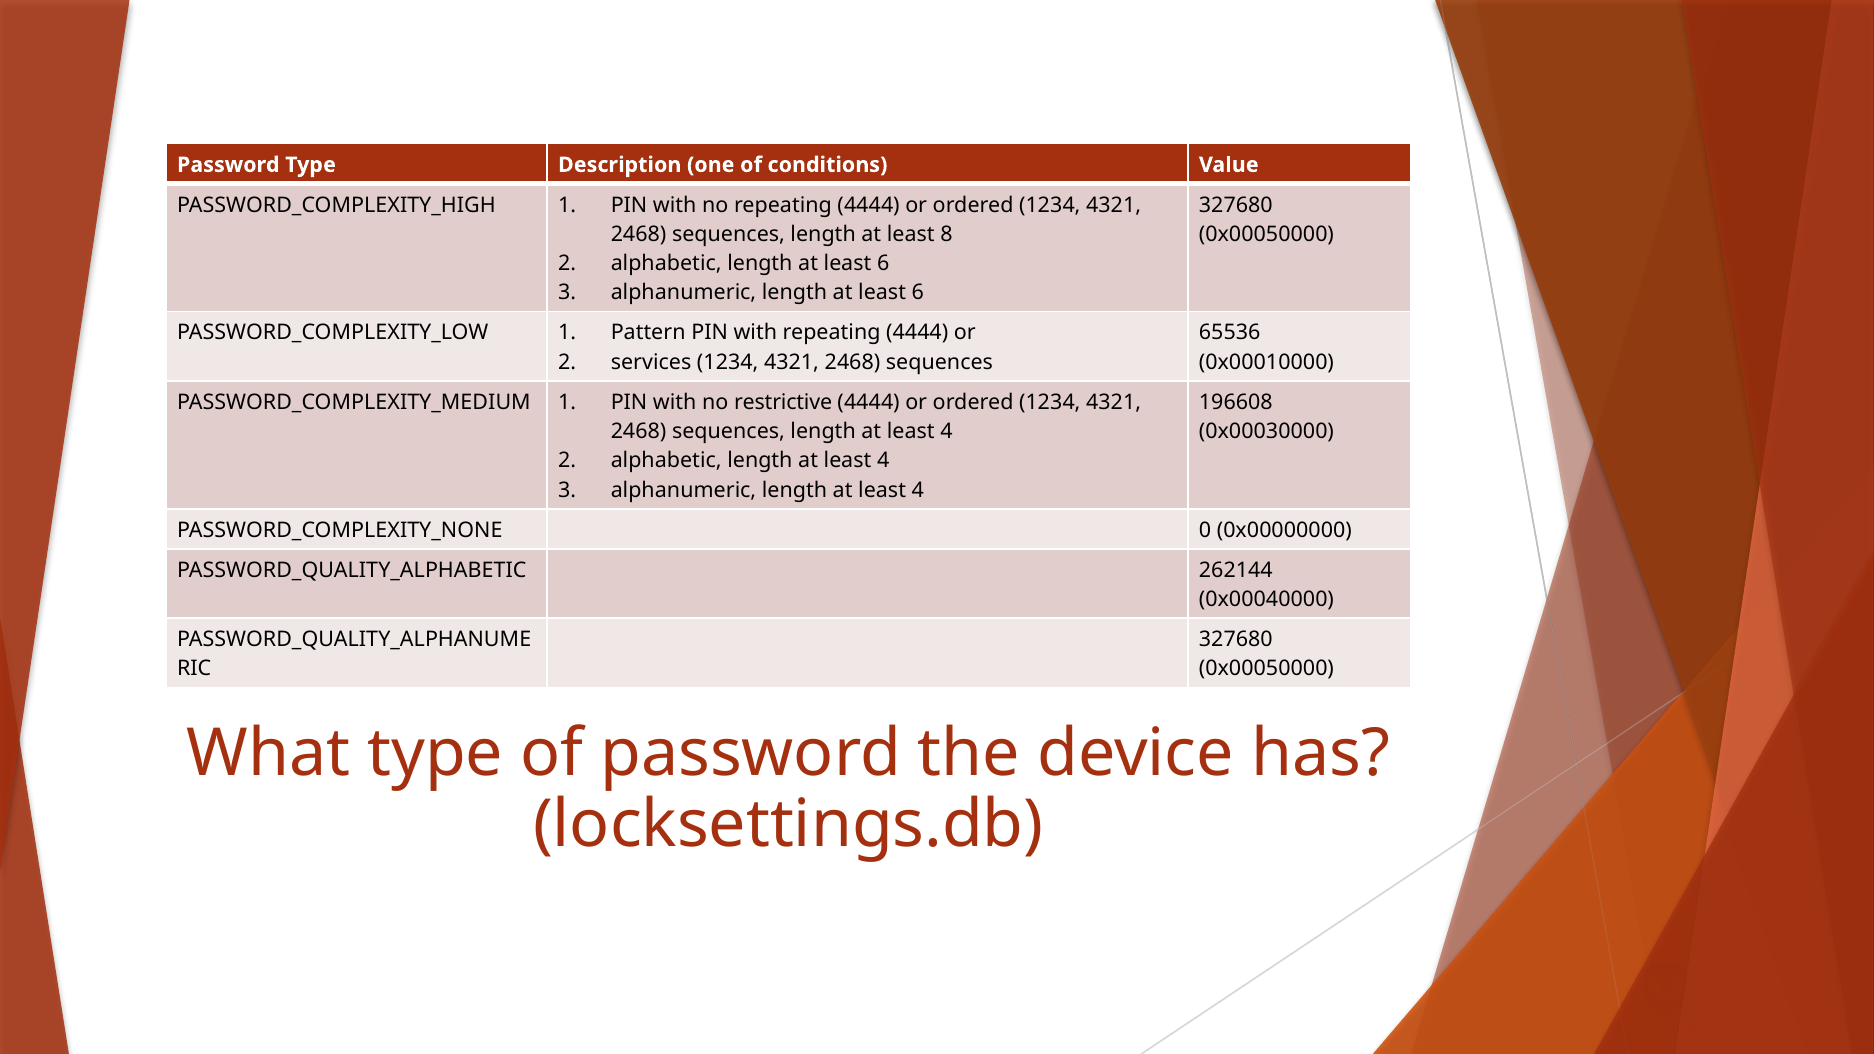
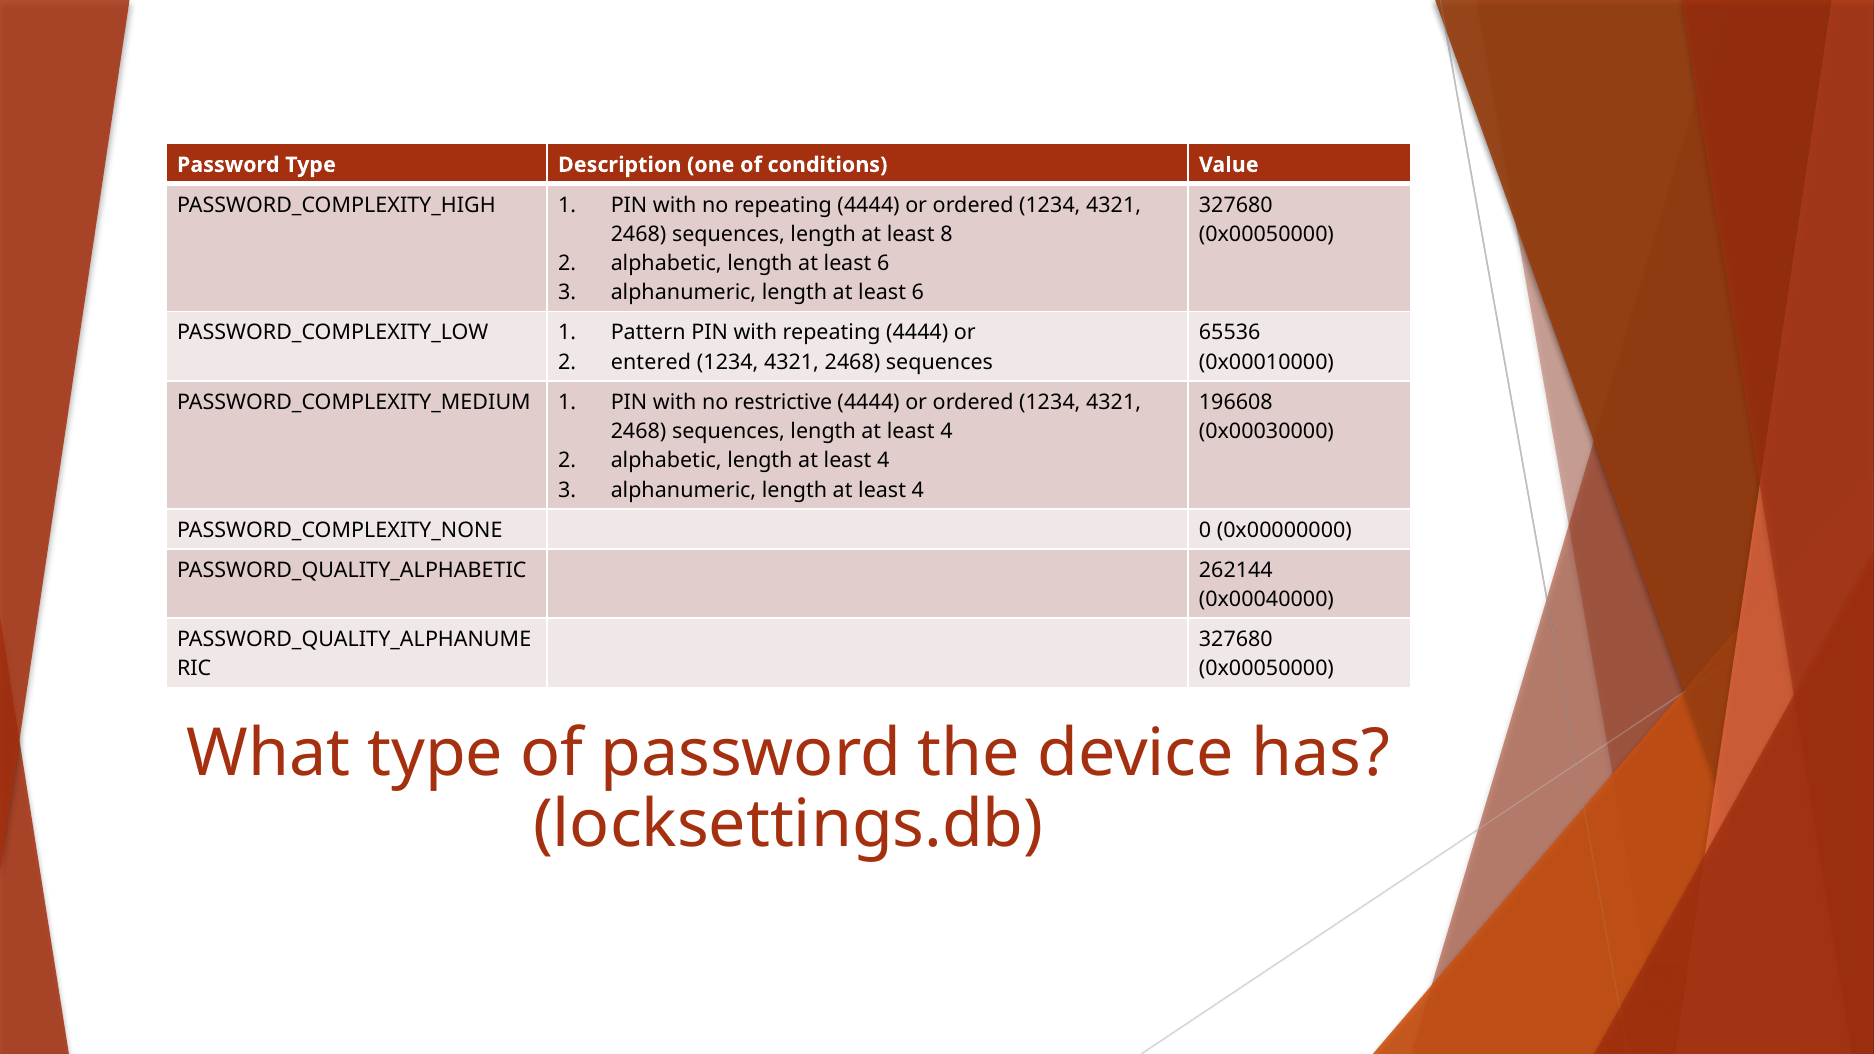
services: services -> entered
